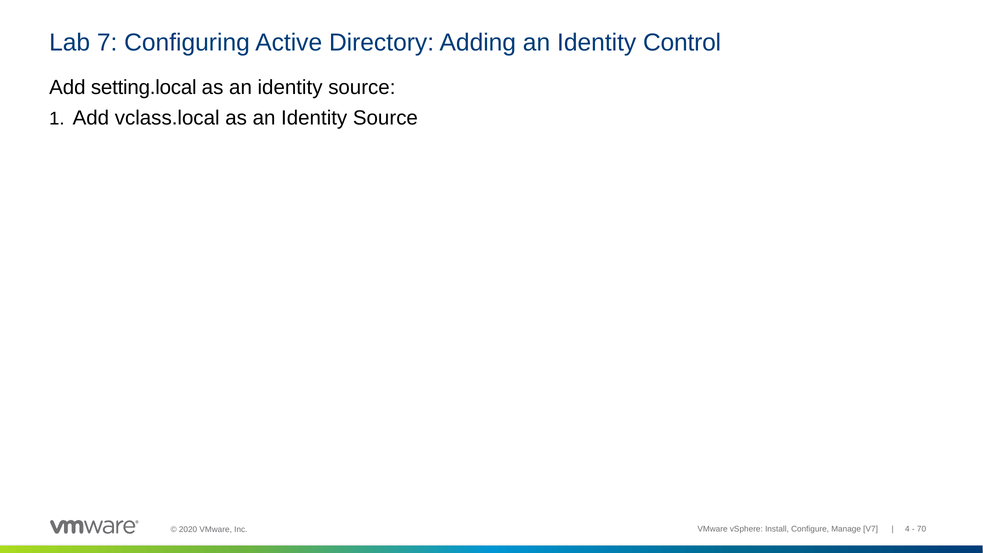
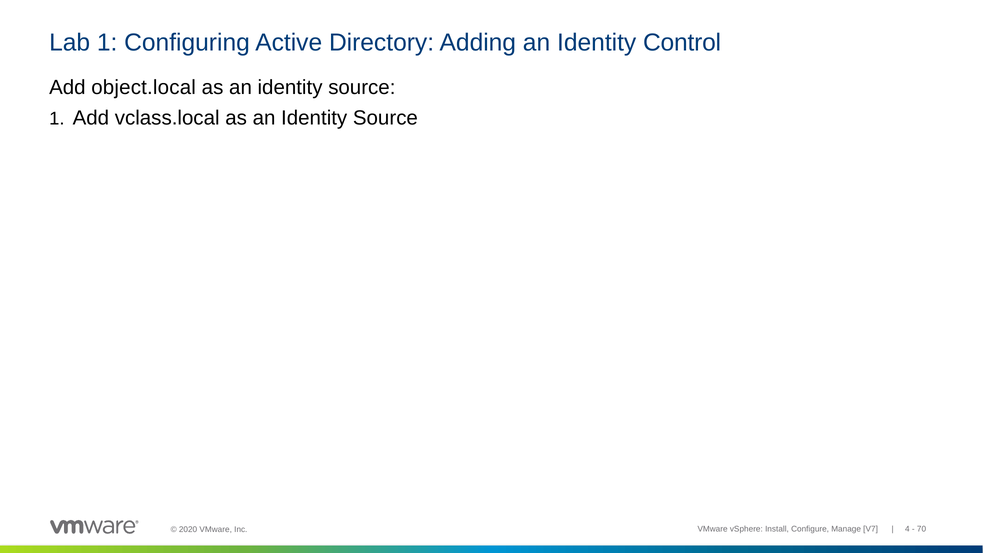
Lab 7: 7 -> 1
setting.local: setting.local -> object.local
